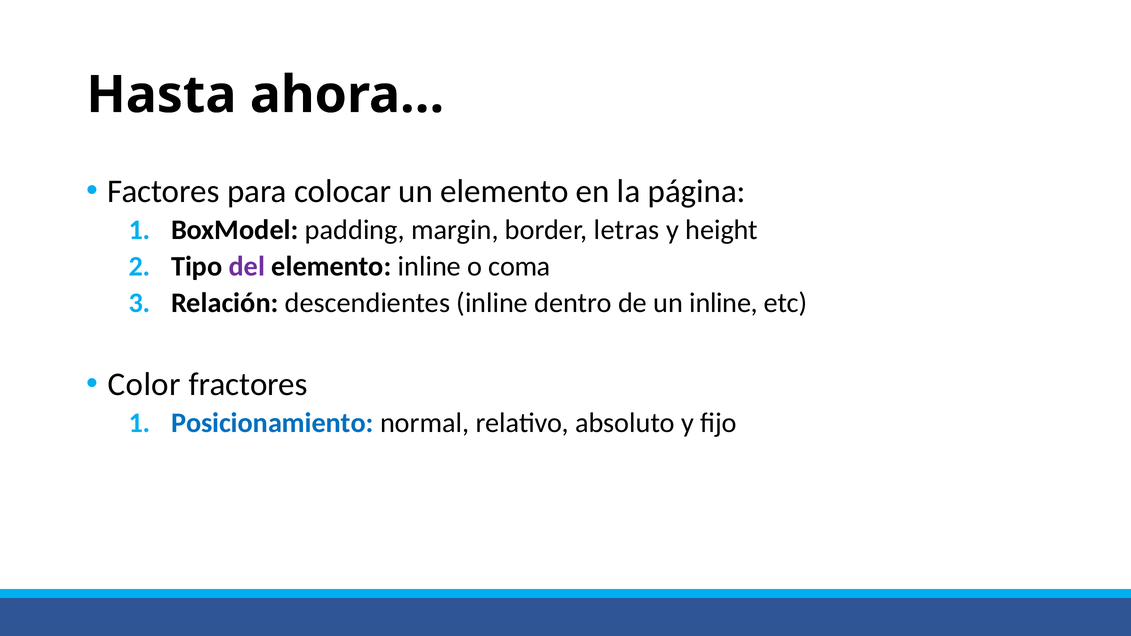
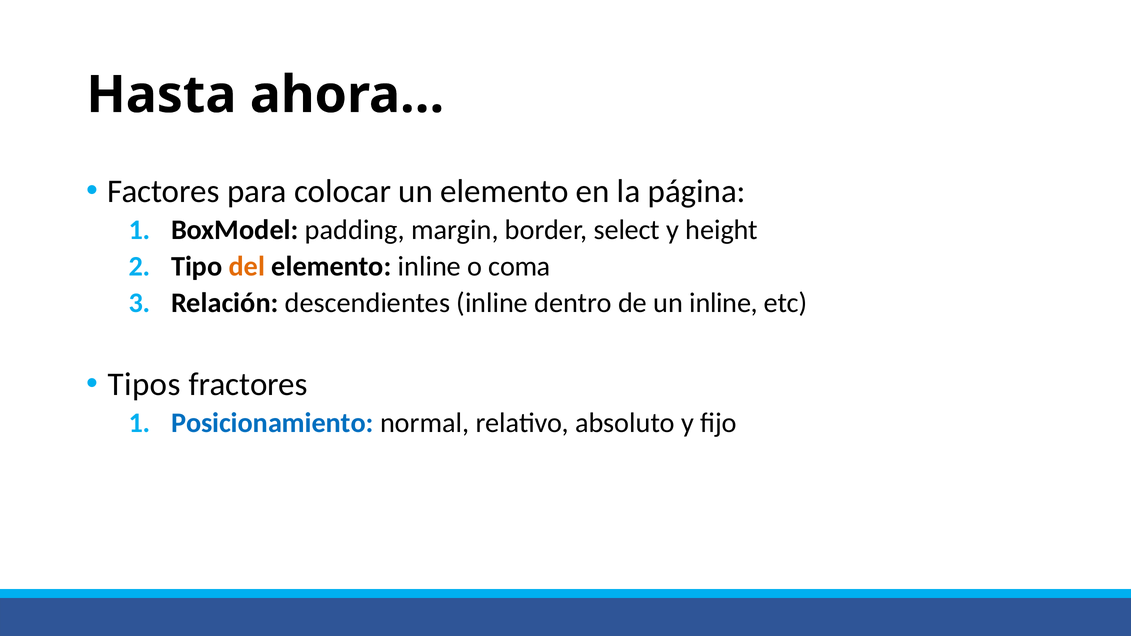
letras: letras -> select
del colour: purple -> orange
Color: Color -> Tipos
